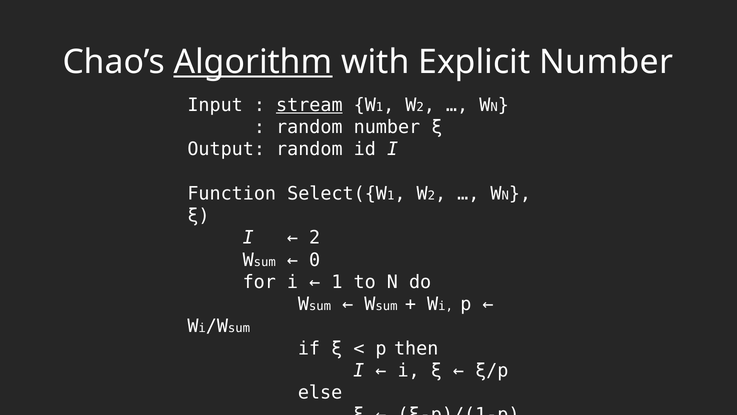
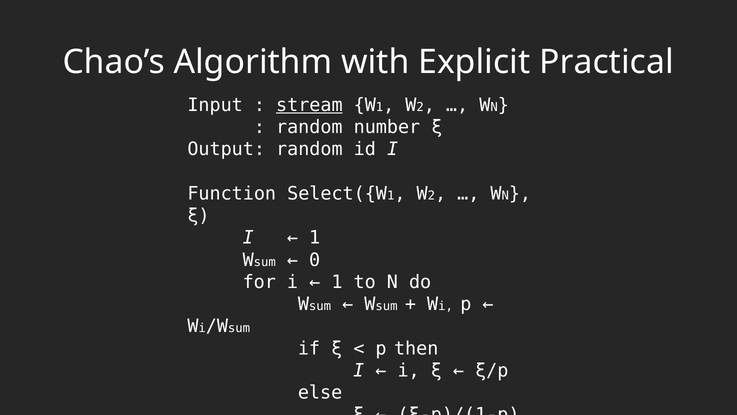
Algorithm underline: present -> none
Explicit Number: Number -> Practical
2 at (315, 238): 2 -> 1
